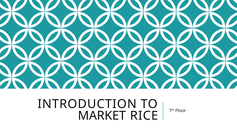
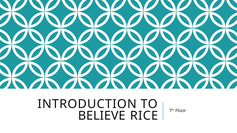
MARKET: MARKET -> BELIEVE
